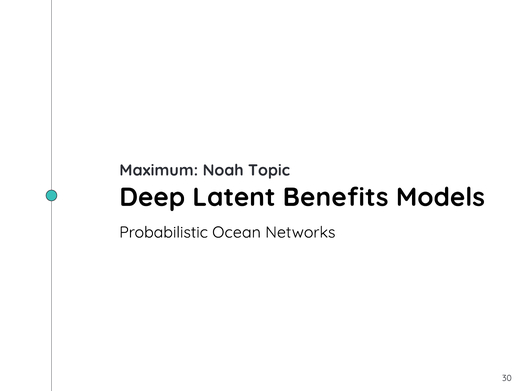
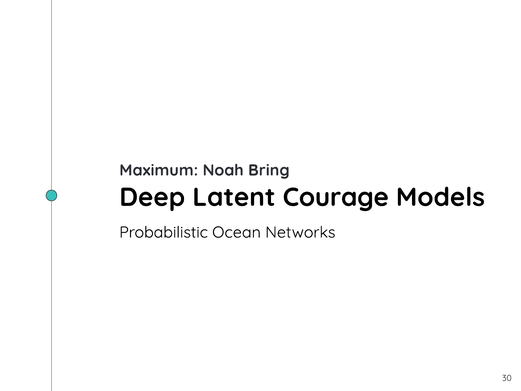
Topic: Topic -> Bring
Benefits: Benefits -> Courage
